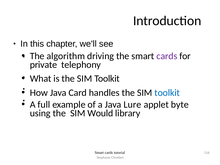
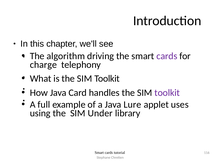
private: private -> charge
toolkit at (167, 93) colour: blue -> purple
byte: byte -> uses
Would: Would -> Under
